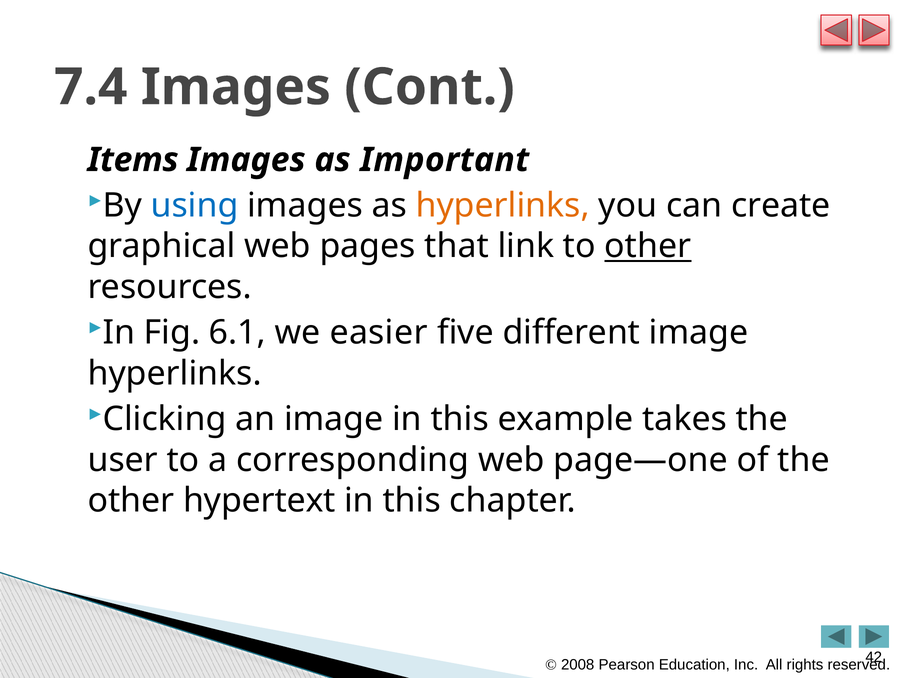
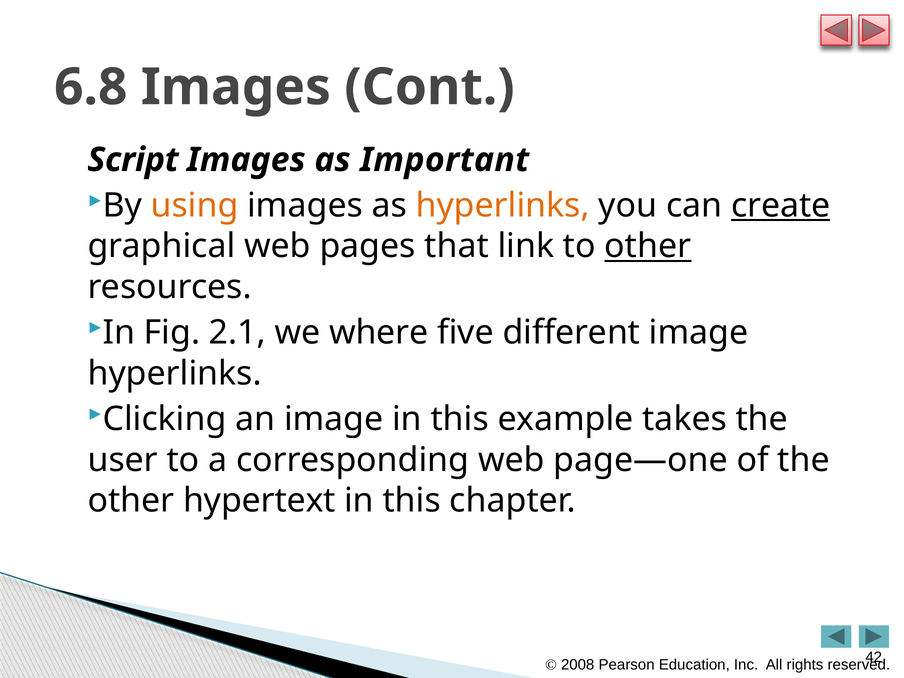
7.4: 7.4 -> 6.8
Items: Items -> Script
using colour: blue -> orange
create underline: none -> present
6.1: 6.1 -> 2.1
easier: easier -> where
